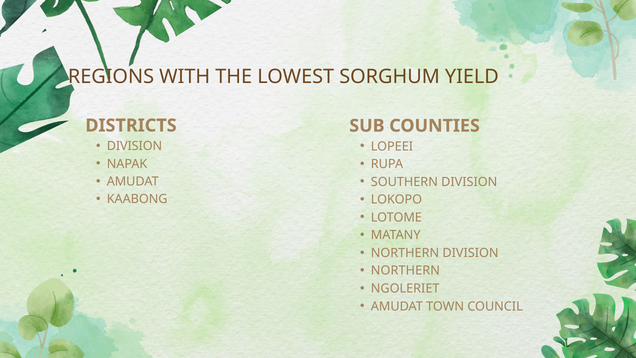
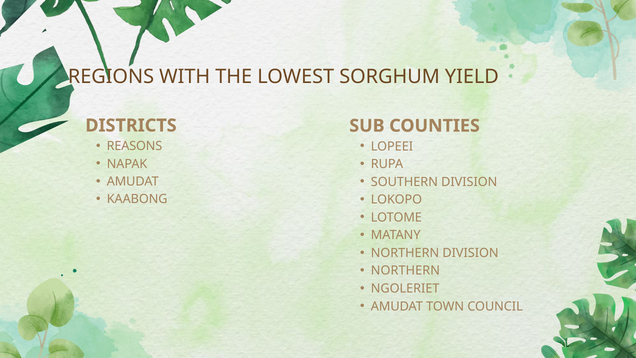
DIVISION at (134, 146): DIVISION -> REASONS
